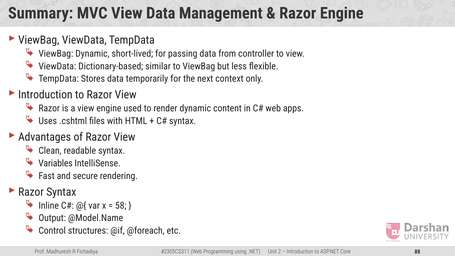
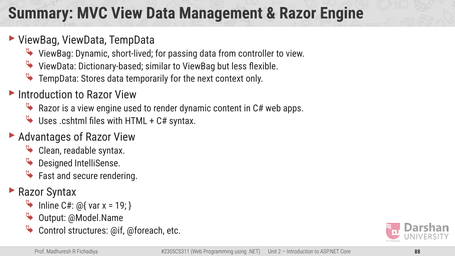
Variables: Variables -> Designed
58: 58 -> 19
